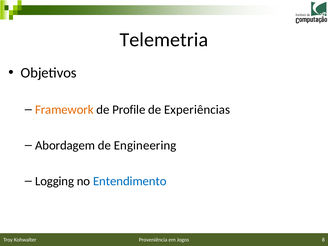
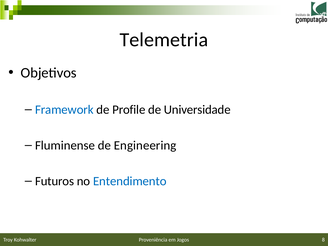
Framework colour: orange -> blue
Experiências: Experiências -> Universidade
Abordagem: Abordagem -> Fluminense
Logging: Logging -> Futuros
